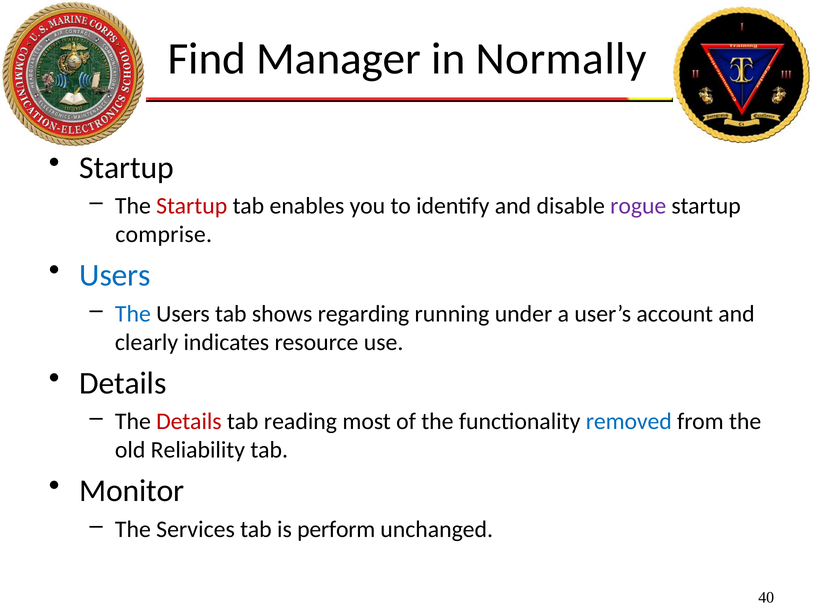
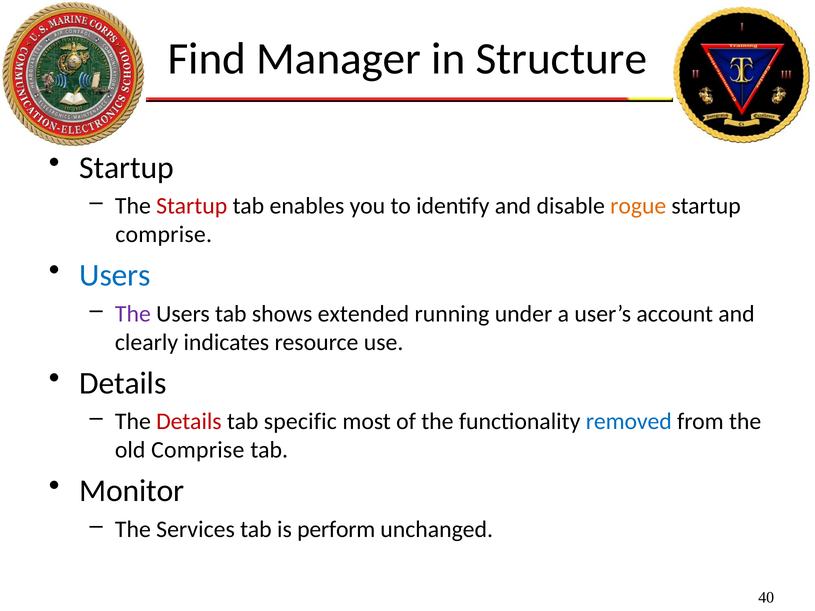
Normally: Normally -> Structure
rogue colour: purple -> orange
The at (133, 314) colour: blue -> purple
regarding: regarding -> extended
reading: reading -> specific
old Reliability: Reliability -> Comprise
